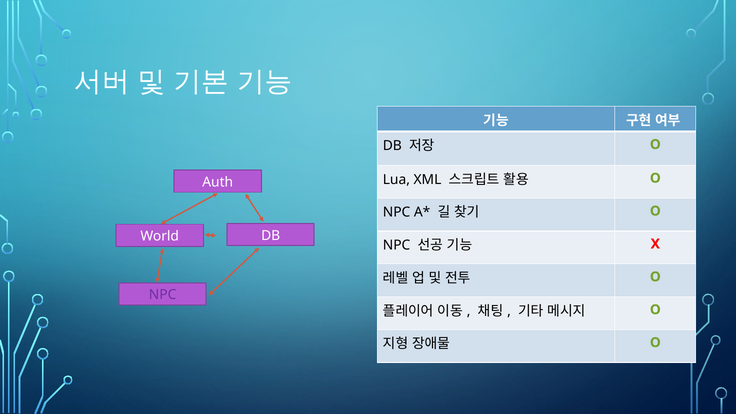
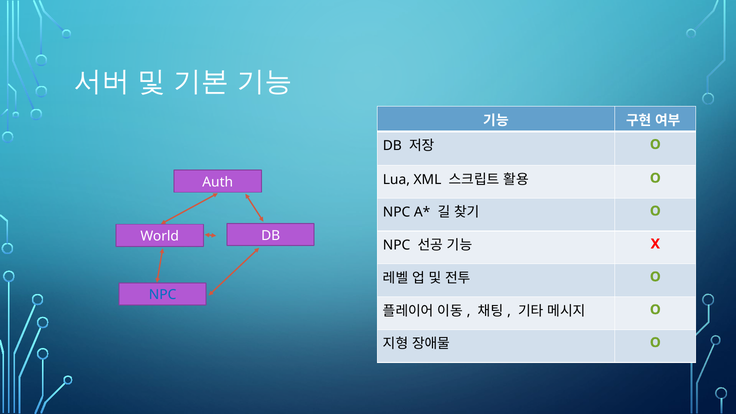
NPC at (163, 295) colour: purple -> blue
